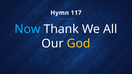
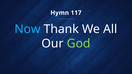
God colour: yellow -> light green
